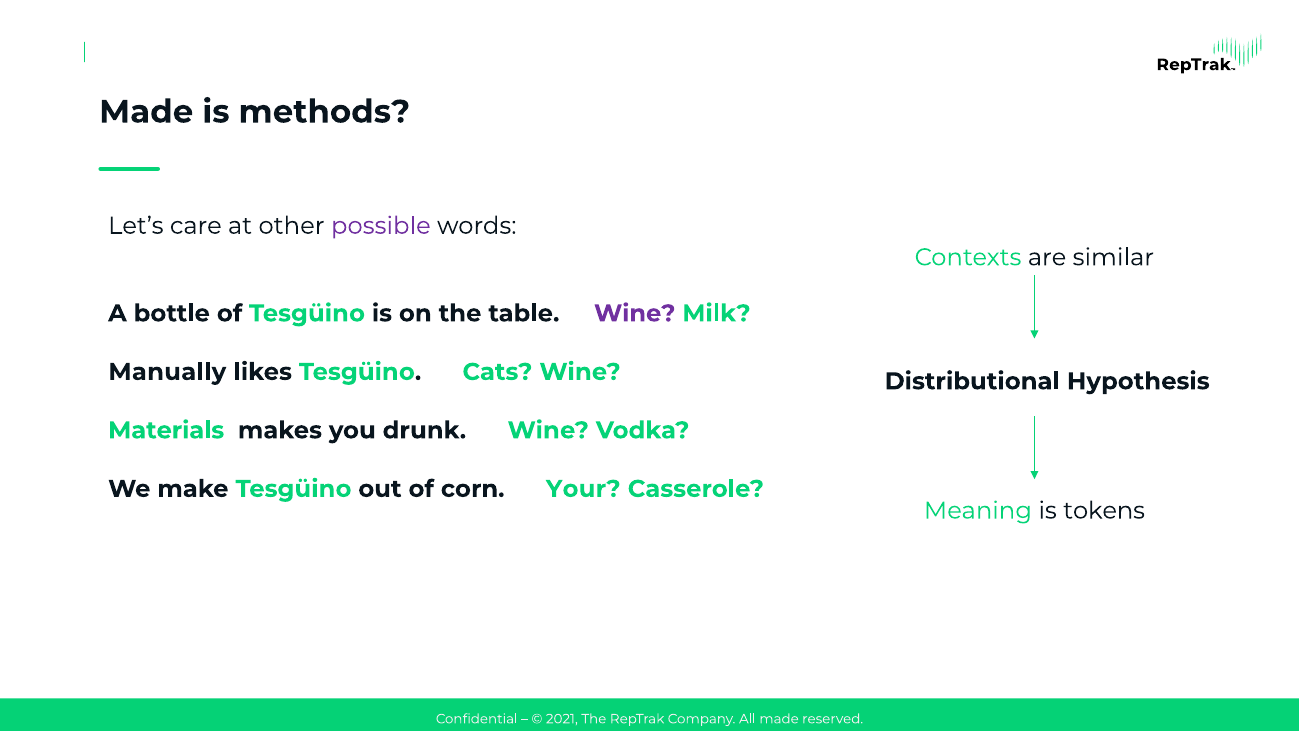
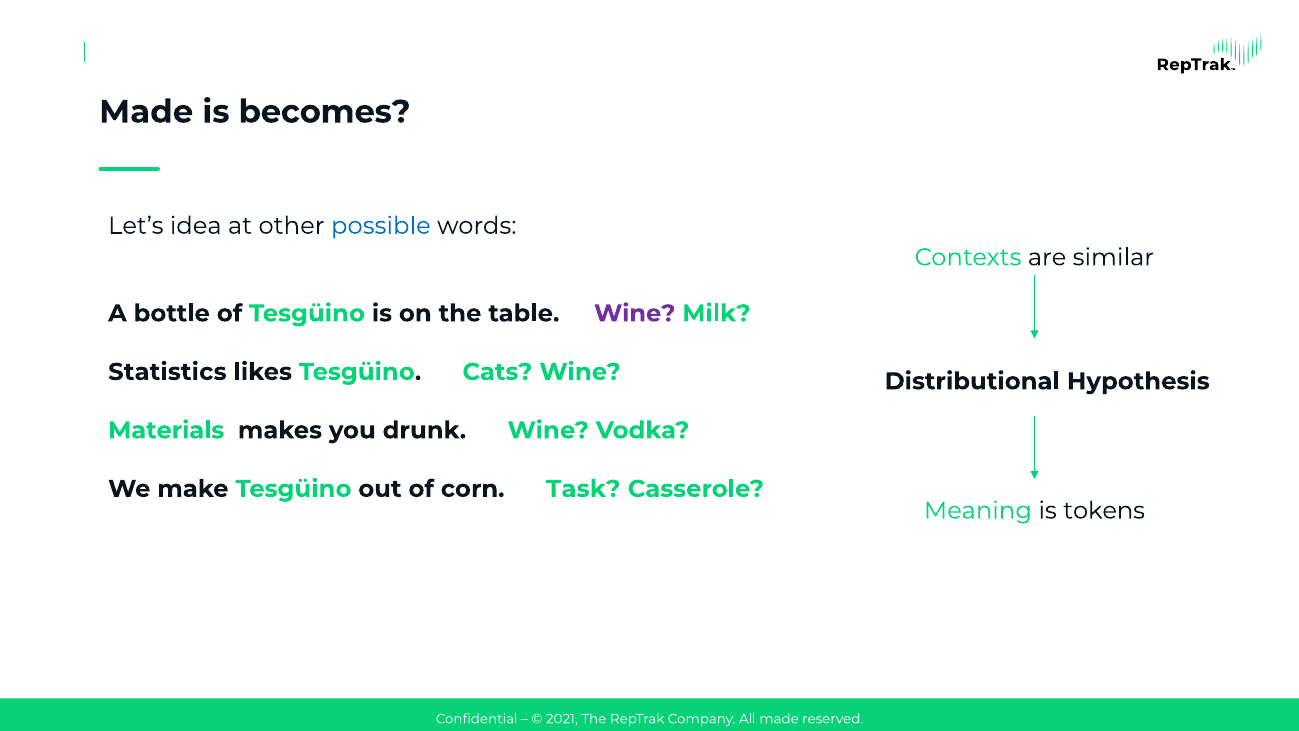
methods: methods -> becomes
care: care -> idea
possible colour: purple -> blue
Manually: Manually -> Statistics
Your: Your -> Task
